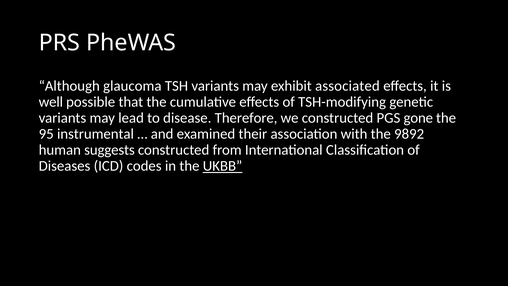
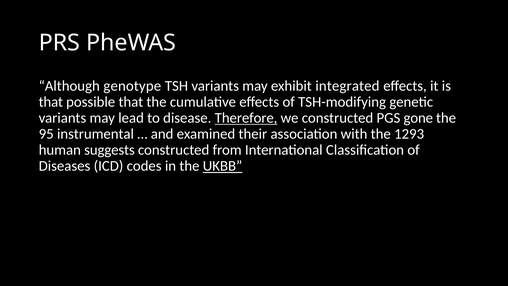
glaucoma: glaucoma -> genotype
associated: associated -> integrated
well at (51, 102): well -> that
Therefore underline: none -> present
9892: 9892 -> 1293
